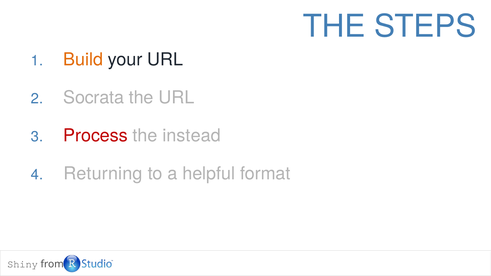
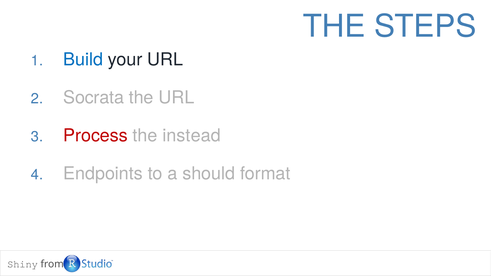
Build colour: orange -> blue
Returning: Returning -> Endpoints
helpful: helpful -> should
